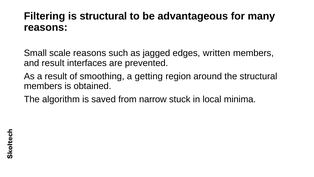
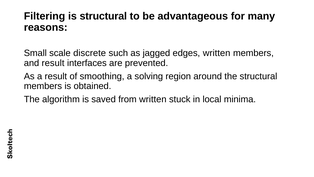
scale reasons: reasons -> discrete
getting: getting -> solving
from narrow: narrow -> written
